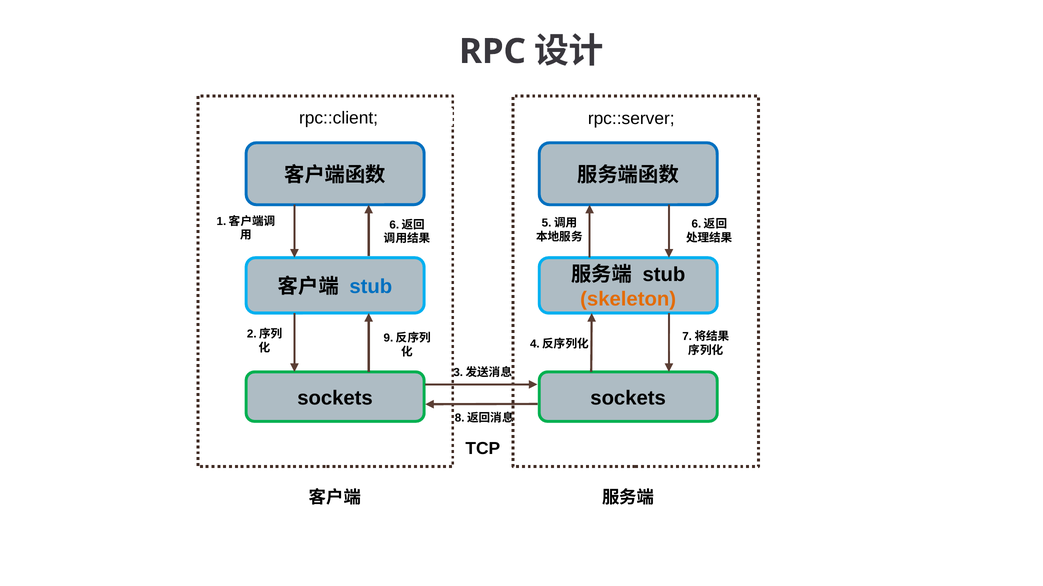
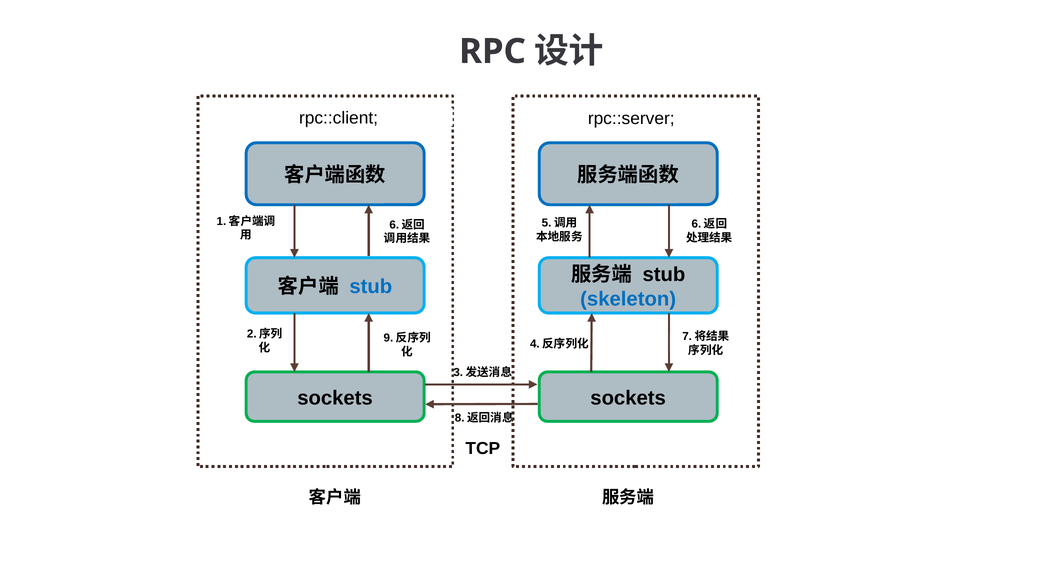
skeleton colour: orange -> blue
